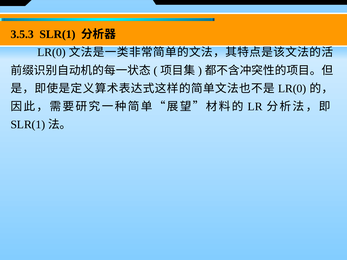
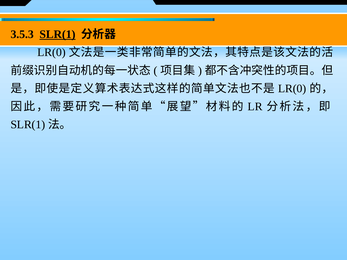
SLR(1 underline: none -> present
